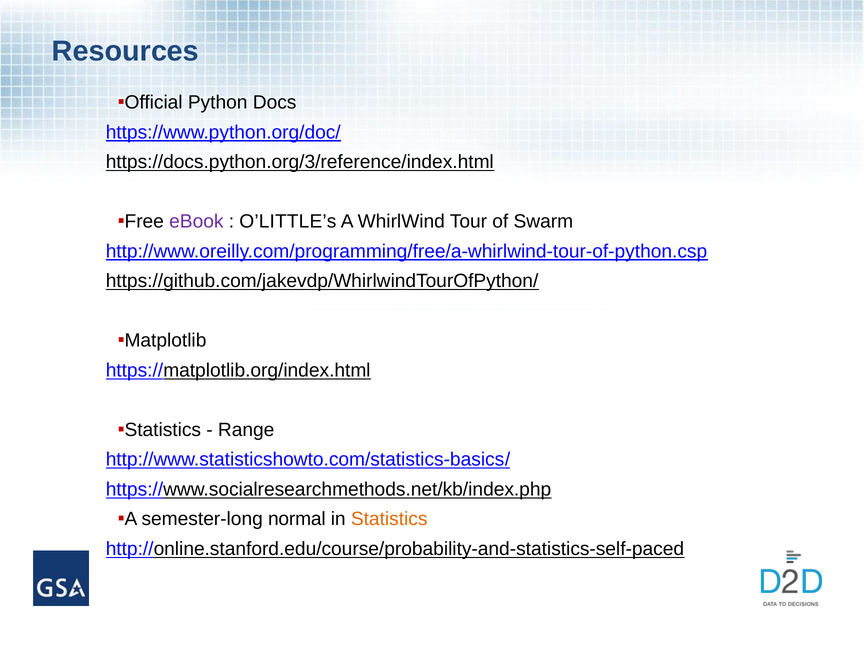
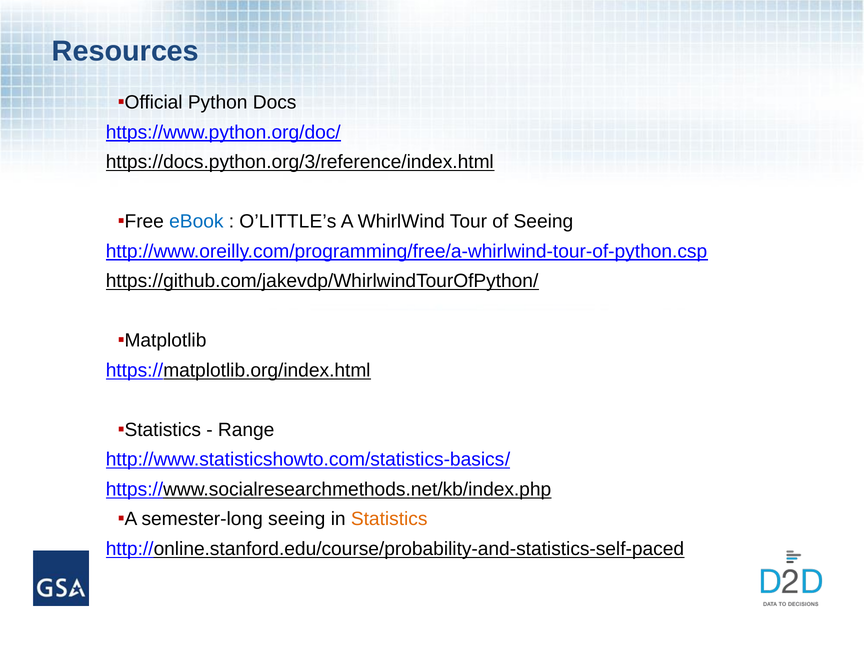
eBook colour: purple -> blue
of Swarm: Swarm -> Seeing
semester-long normal: normal -> seeing
